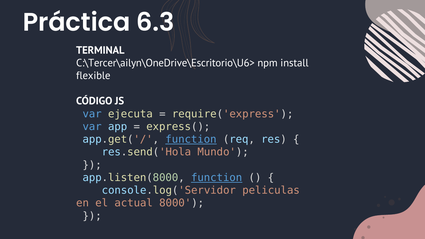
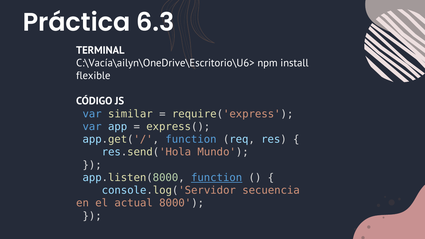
C:\Tercer\ailyn\OneDrive\Escritorio\U6>: C:\Tercer\ailyn\OneDrive\Escritorio\U6> -> C:\Vacía\ailyn\OneDrive\Escritorio\U6>
ejecuta: ejecuta -> similar
function at (191, 139) underline: present -> none
peliculas: peliculas -> secuencia
